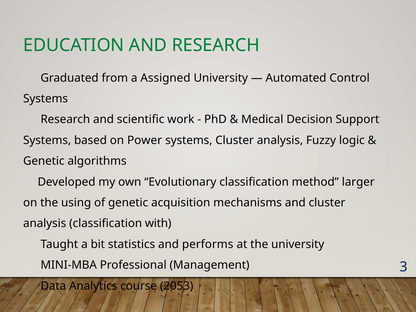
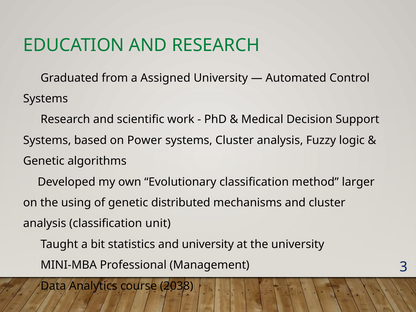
acquisition: acquisition -> distributed
with: with -> unit
and performs: performs -> university
2053: 2053 -> 2038
